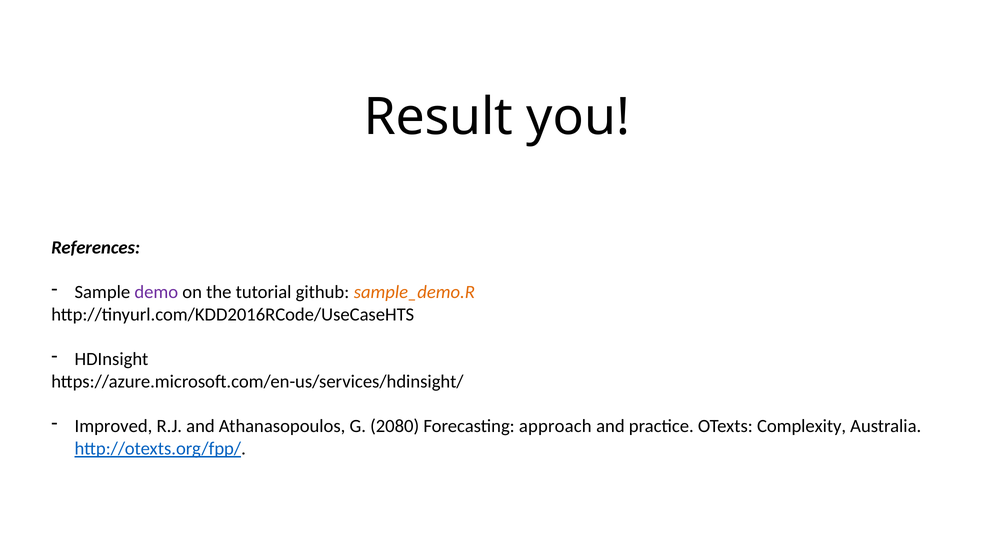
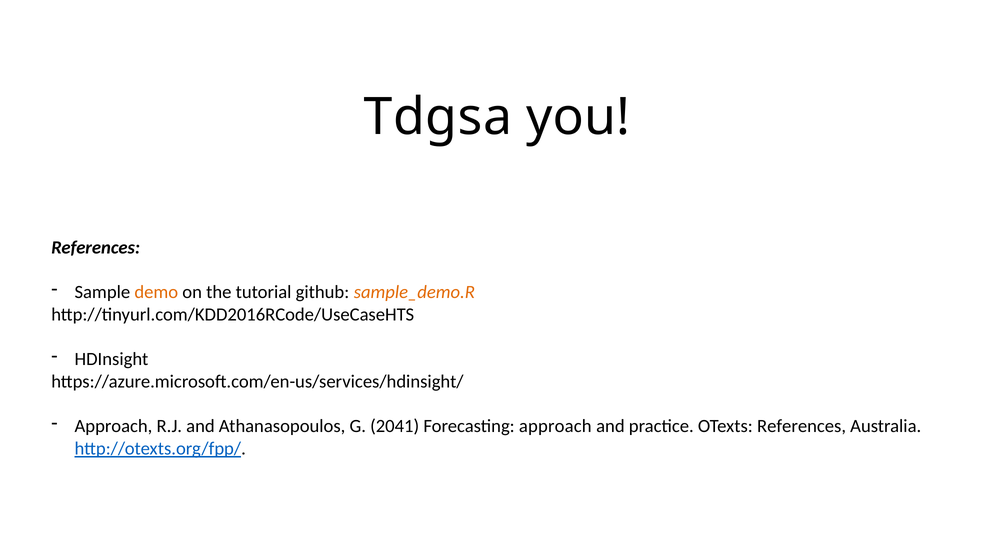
Result: Result -> Tdgsa
demo colour: purple -> orange
Improved at (113, 426): Improved -> Approach
2080: 2080 -> 2041
OTexts Complexity: Complexity -> References
